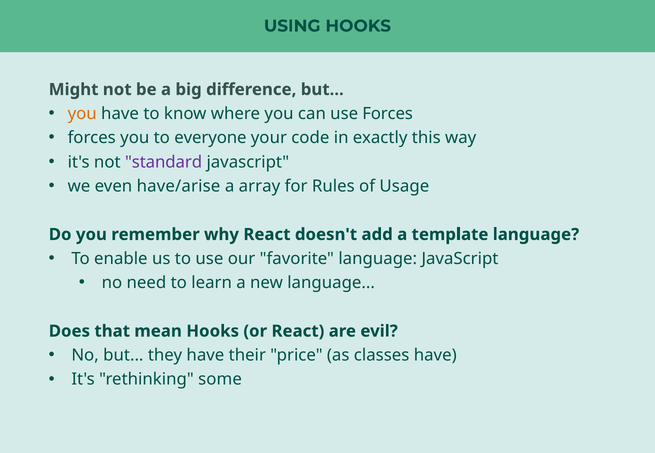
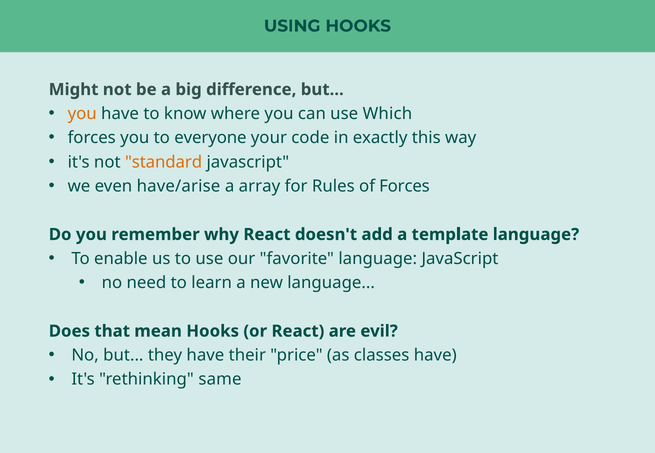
use Forces: Forces -> Which
standard colour: purple -> orange
of Usage: Usage -> Forces
some: some -> same
